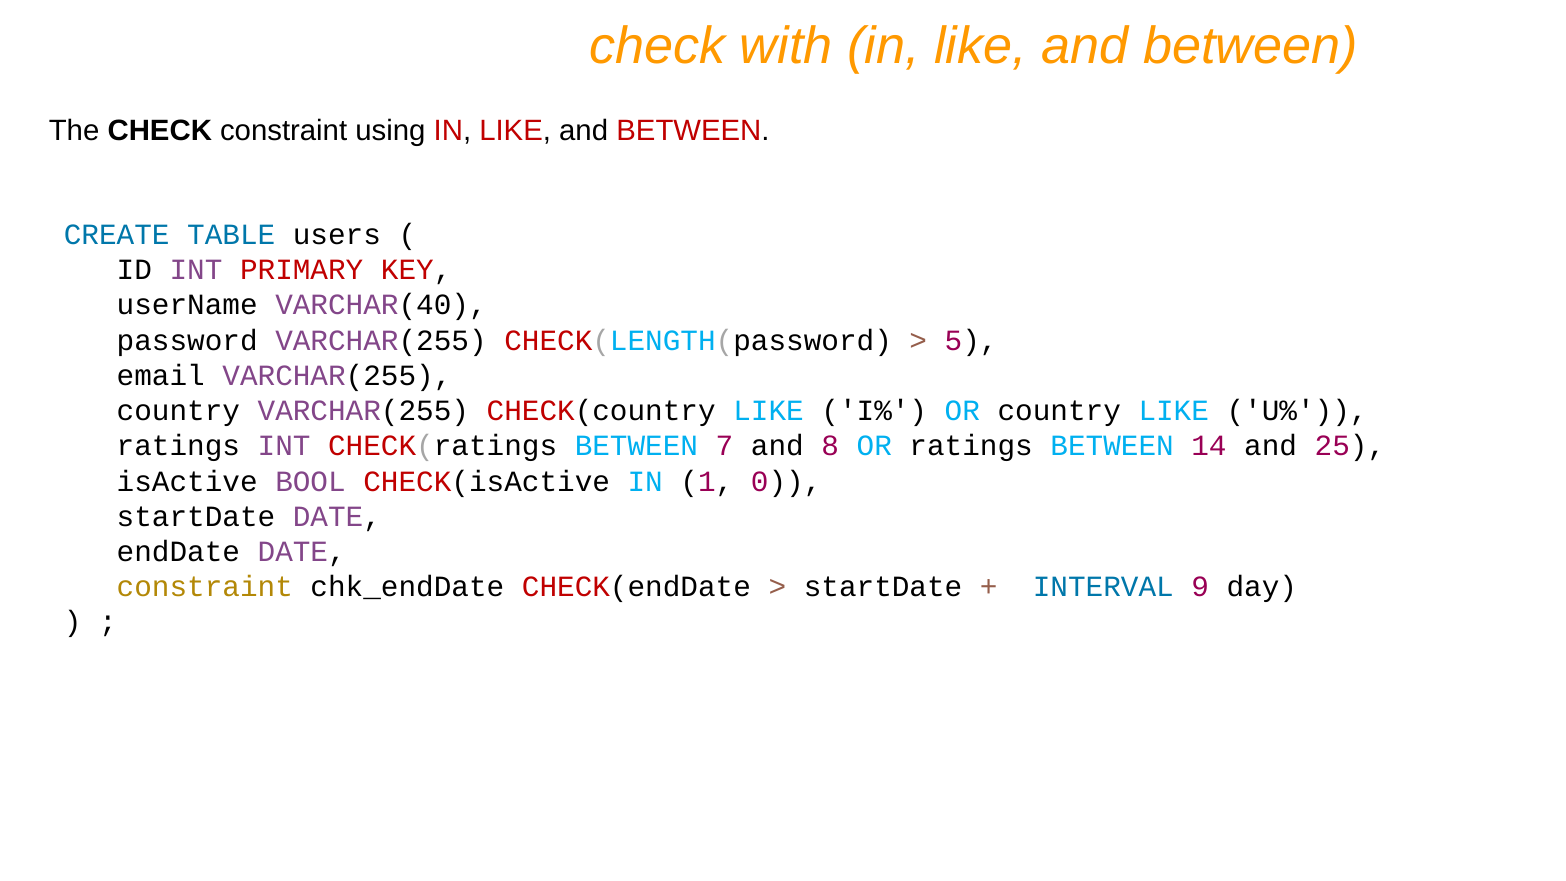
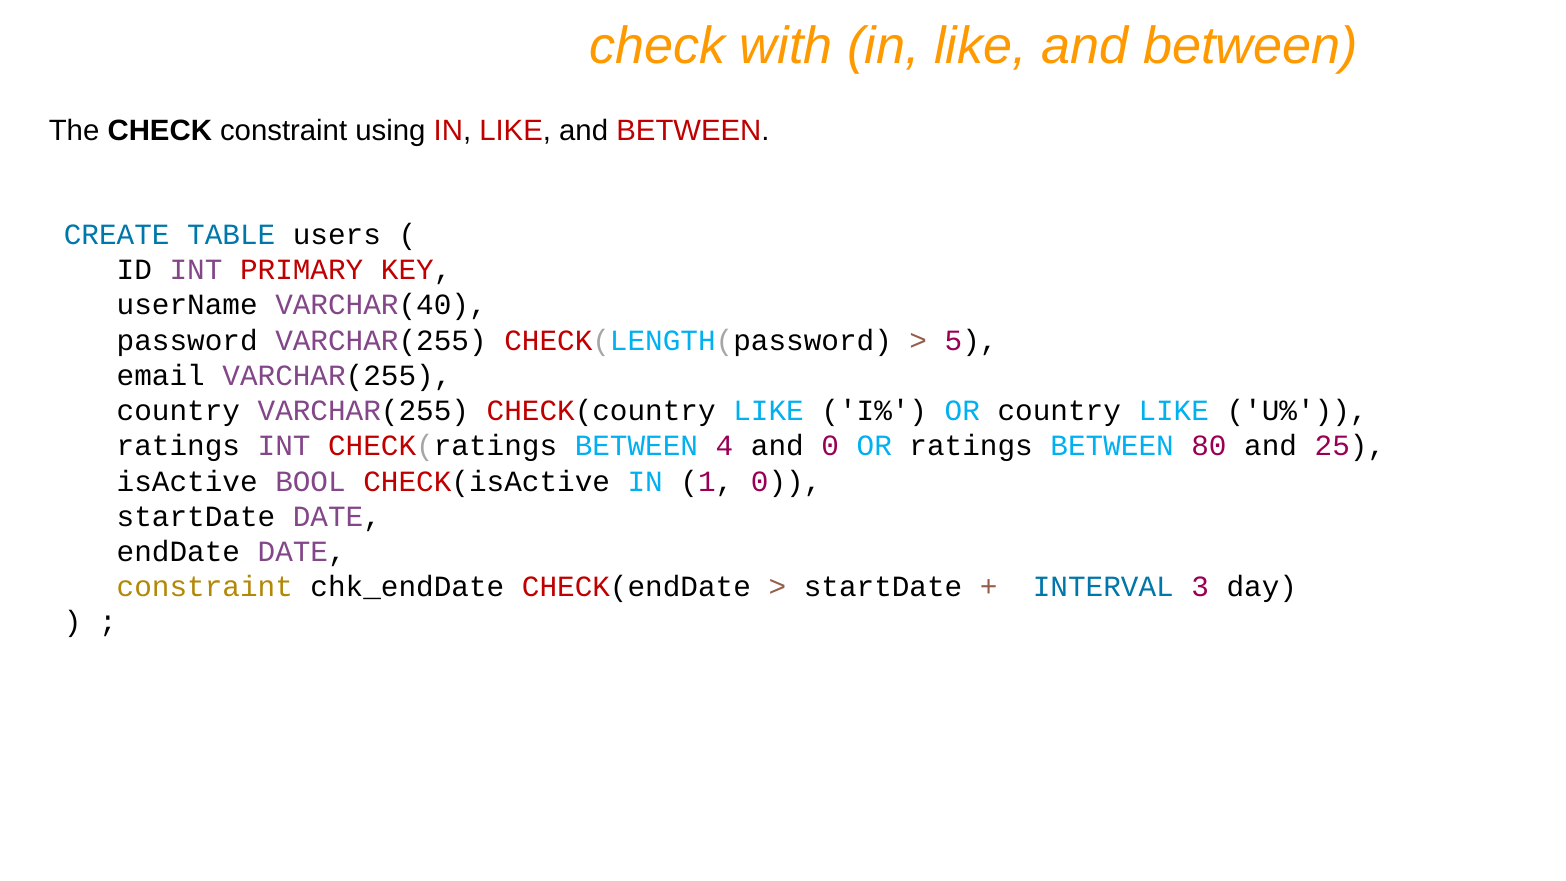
7: 7 -> 4
and 8: 8 -> 0
14: 14 -> 80
9: 9 -> 3
